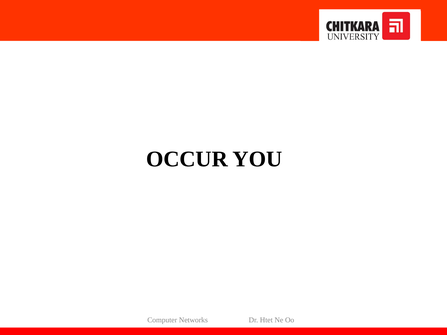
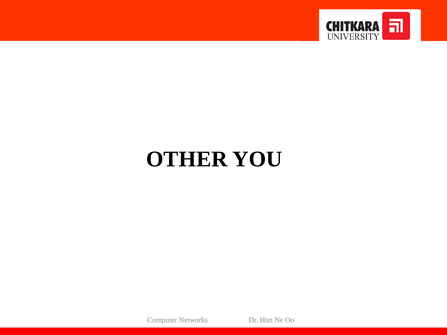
OCCUR: OCCUR -> OTHER
